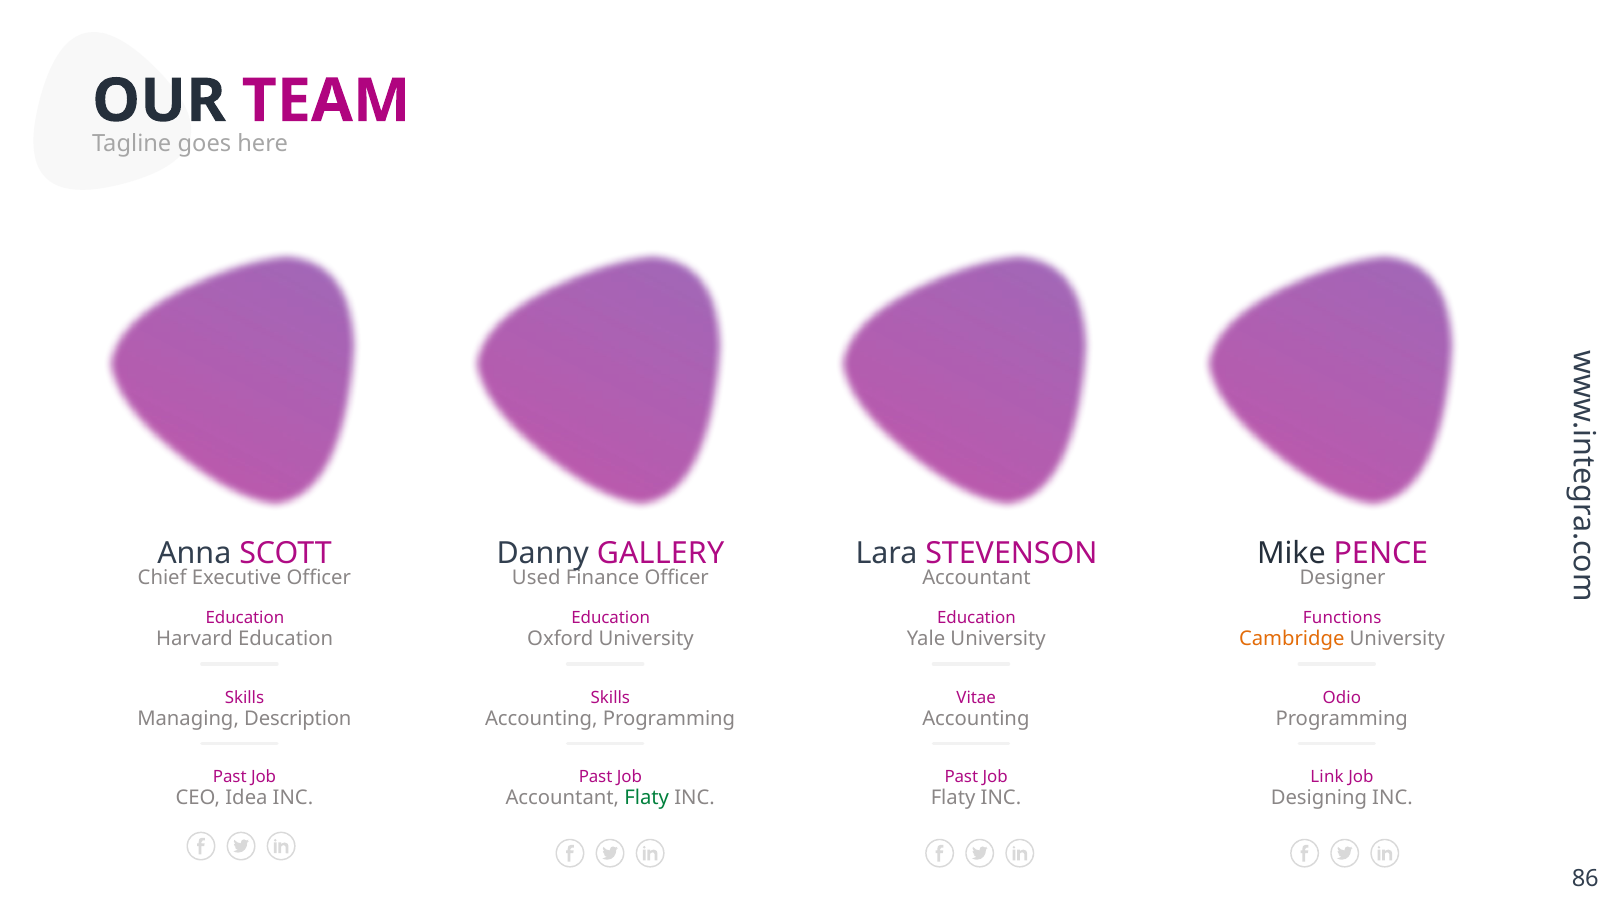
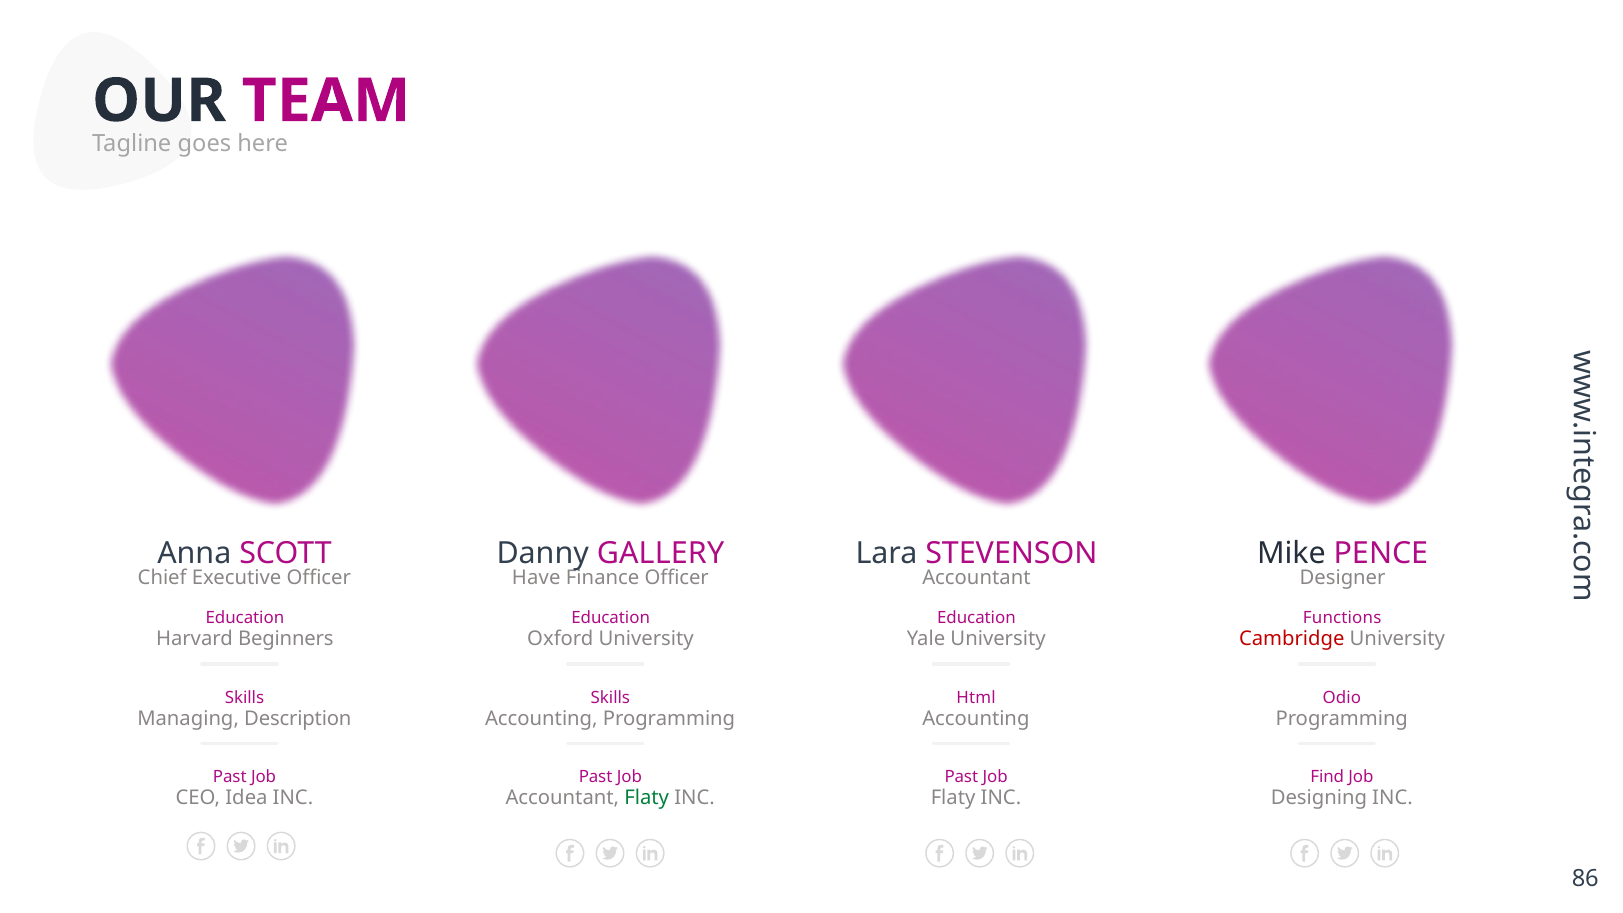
Used: Used -> Have
Harvard Education: Education -> Beginners
Cambridge colour: orange -> red
Vitae: Vitae -> Html
Link: Link -> Find
